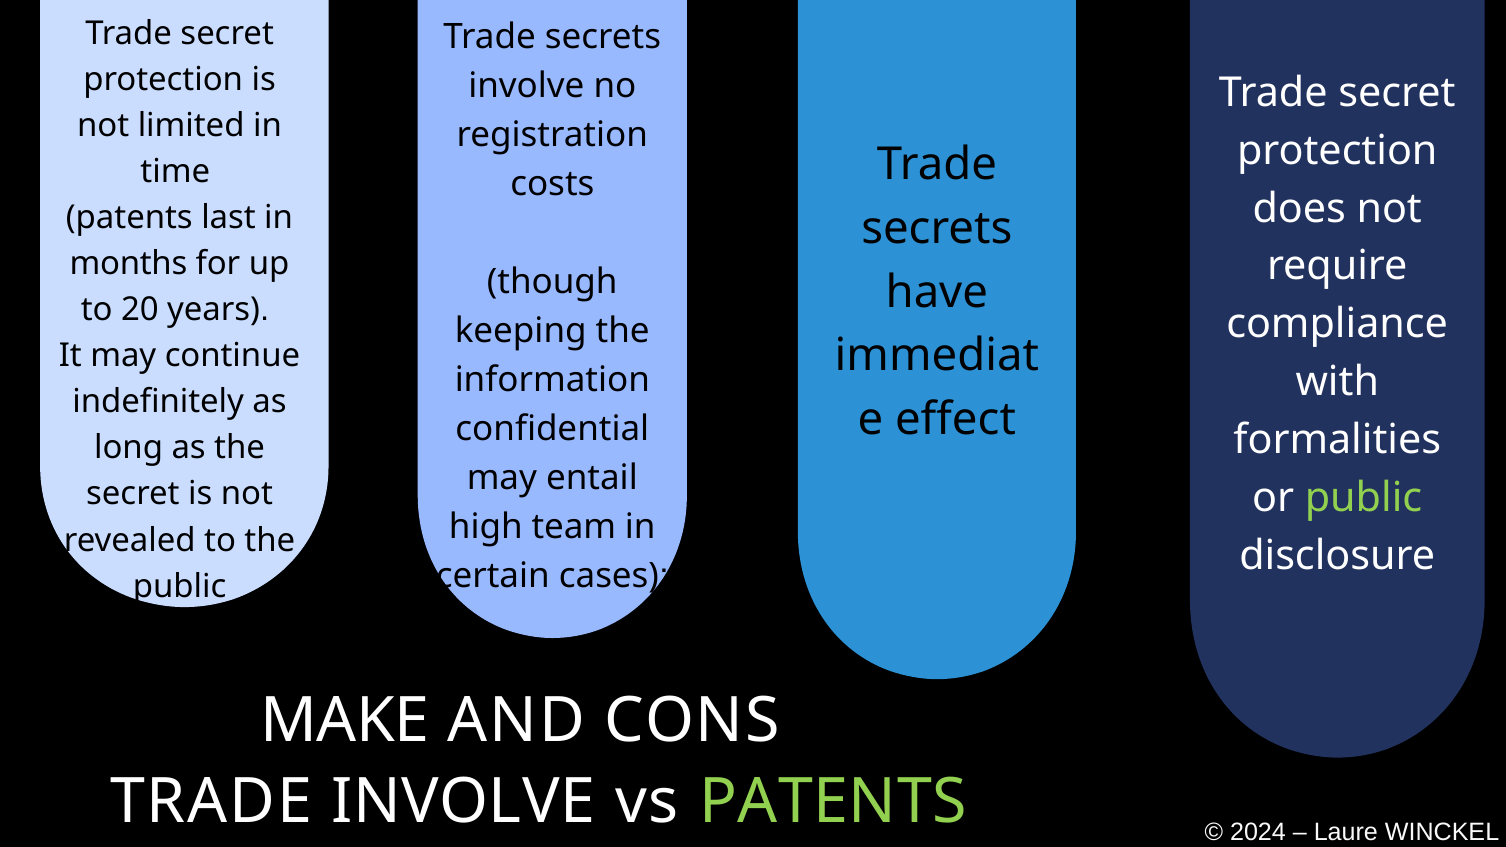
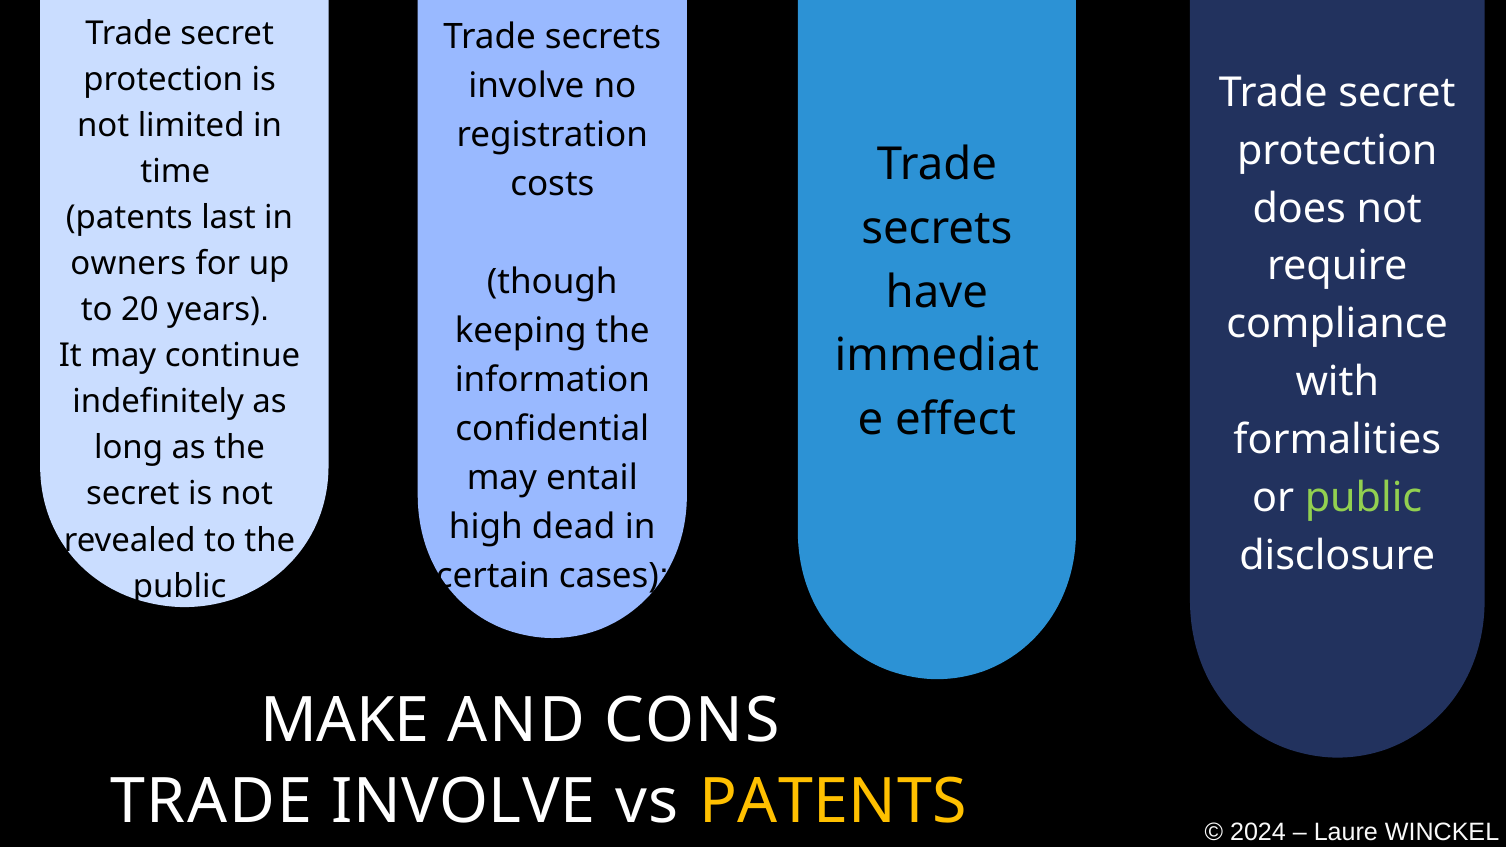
months: months -> owners
team: team -> dead
PATENTS at (833, 802) colour: light green -> yellow
